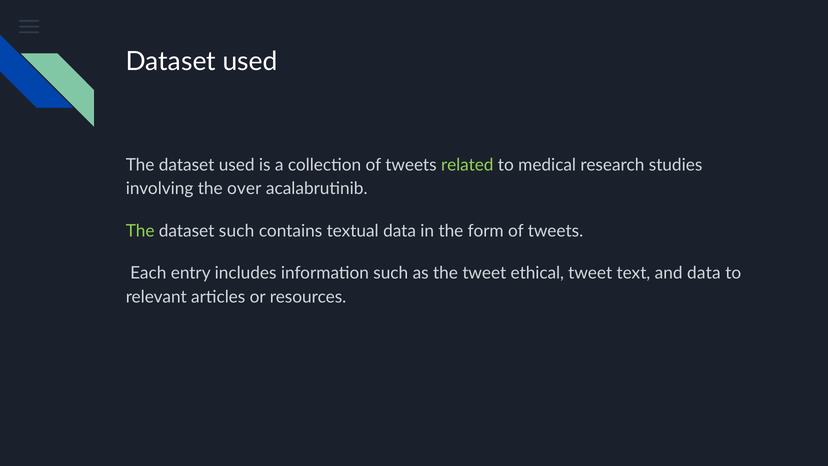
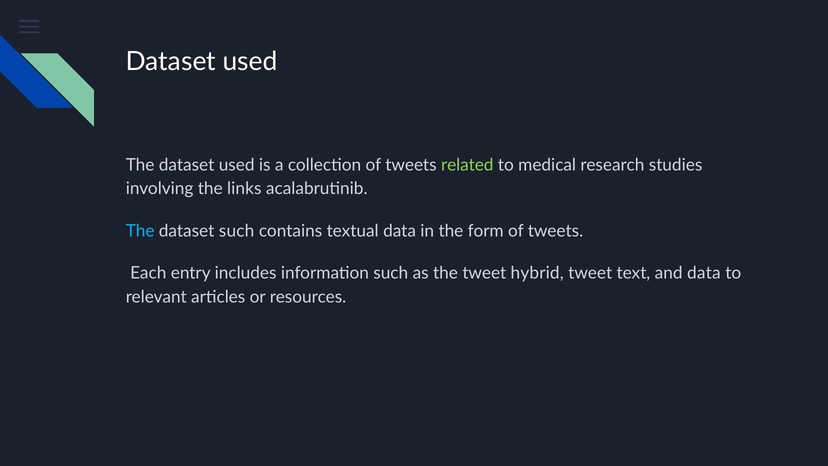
over: over -> links
The at (140, 231) colour: light green -> light blue
ethical: ethical -> hybrid
